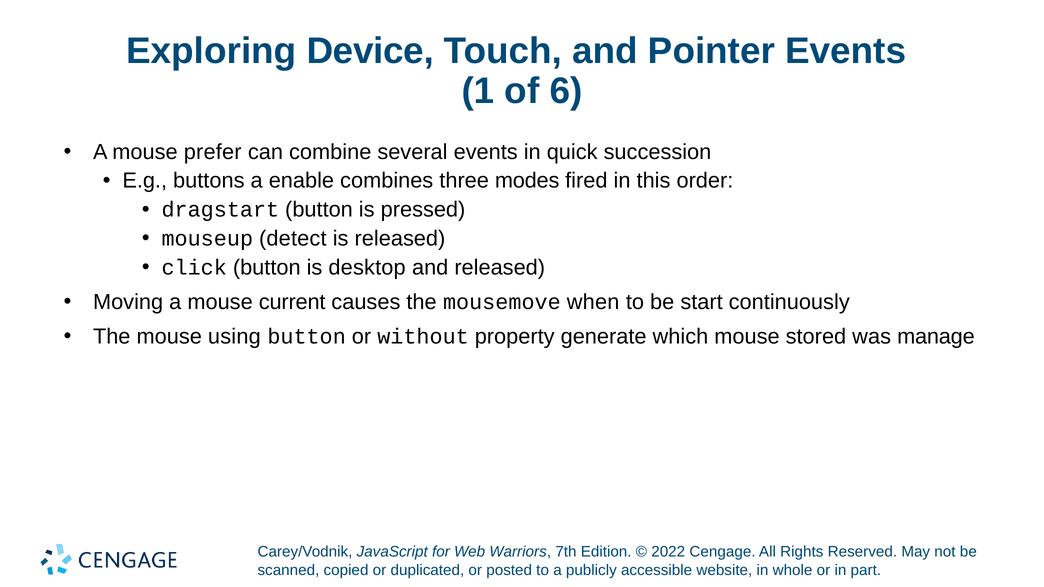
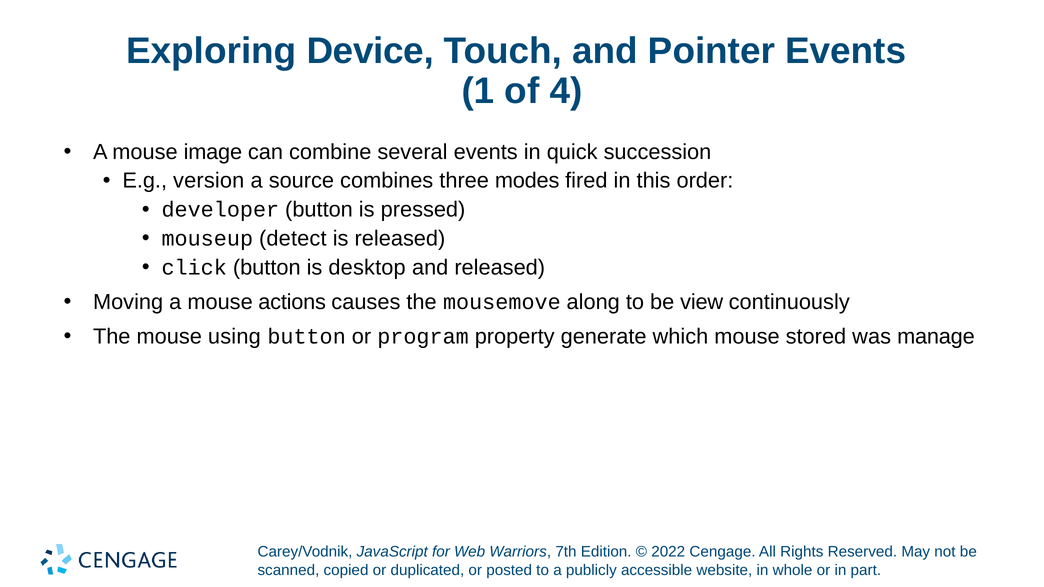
6: 6 -> 4
prefer: prefer -> image
buttons: buttons -> version
enable: enable -> source
dragstart: dragstart -> developer
current: current -> actions
when: when -> along
start: start -> view
without: without -> program
